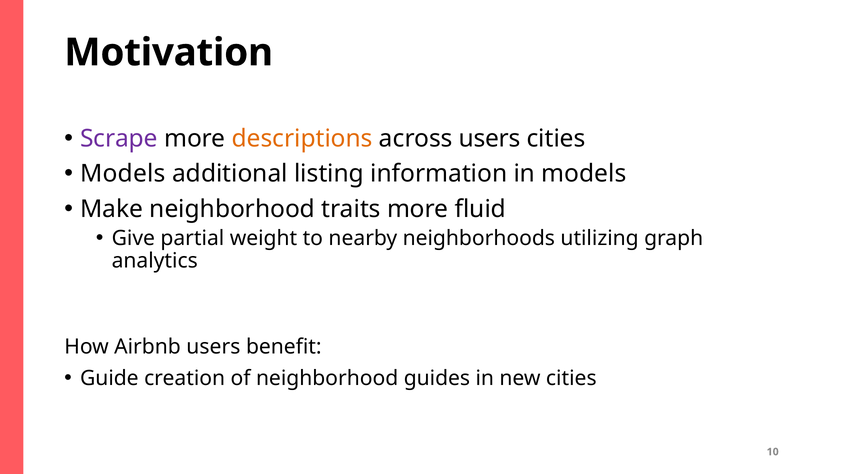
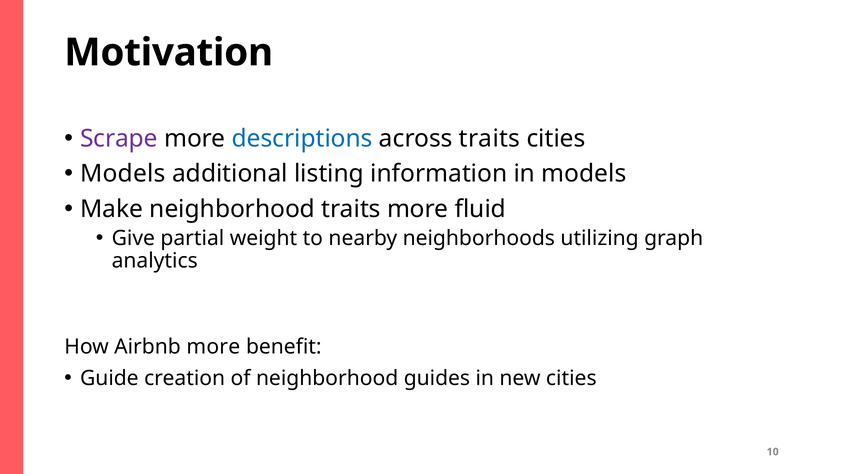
descriptions colour: orange -> blue
across users: users -> traits
Airbnb users: users -> more
